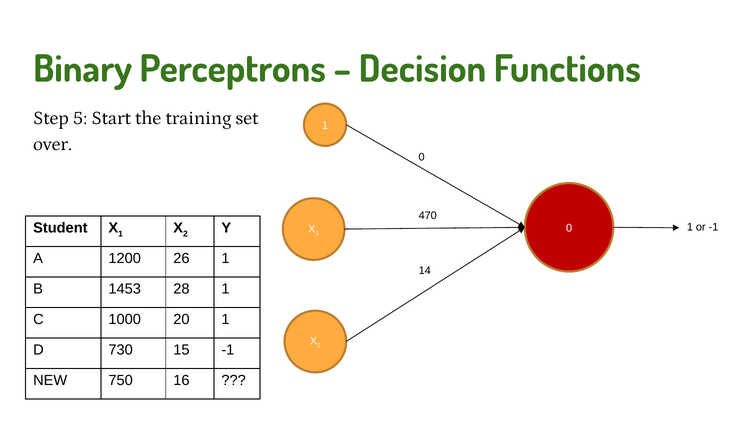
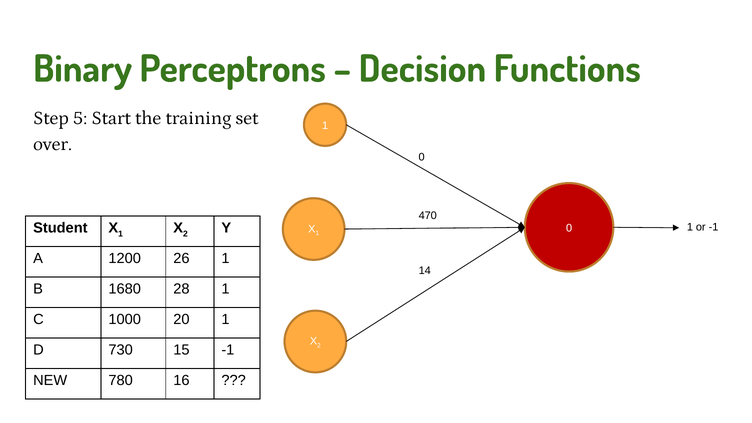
1453: 1453 -> 1680
750: 750 -> 780
